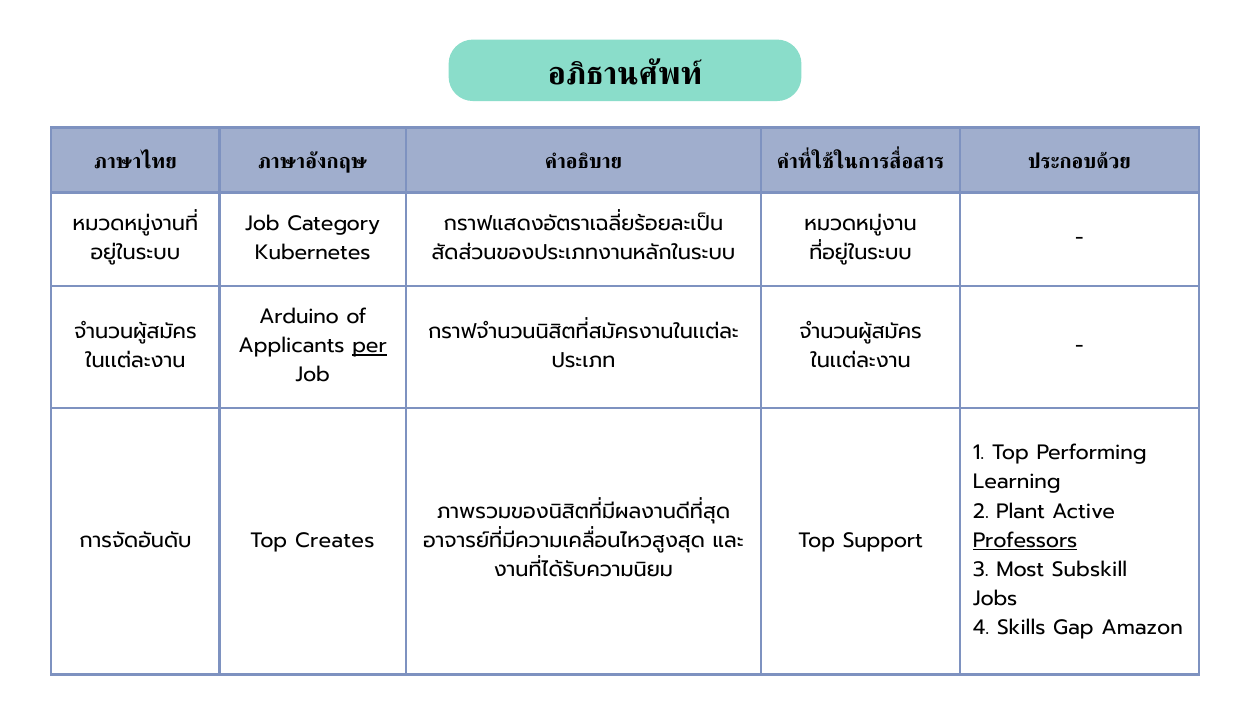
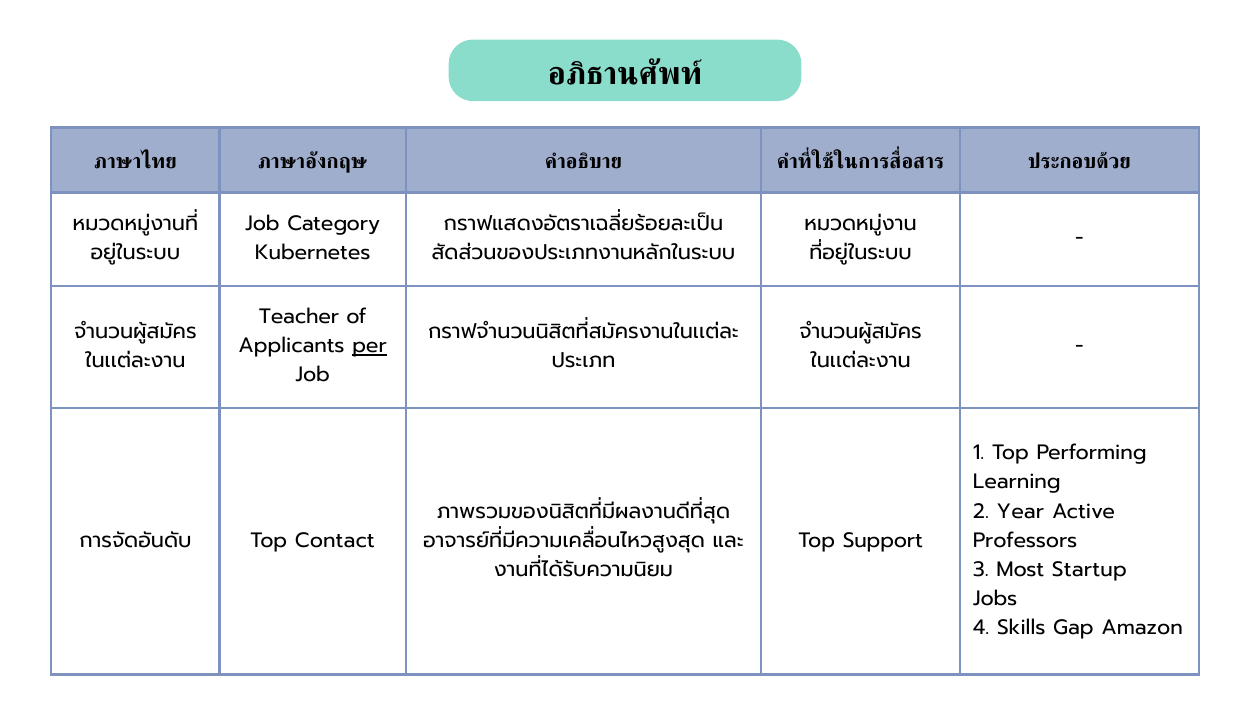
Arduino: Arduino -> Teacher
Plant: Plant -> Year
Creates: Creates -> Contact
Professors underline: present -> none
Subskill: Subskill -> Startup
